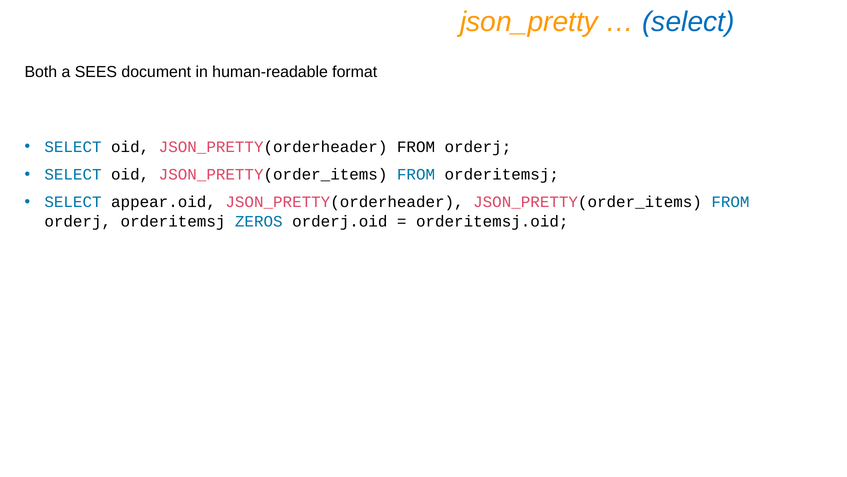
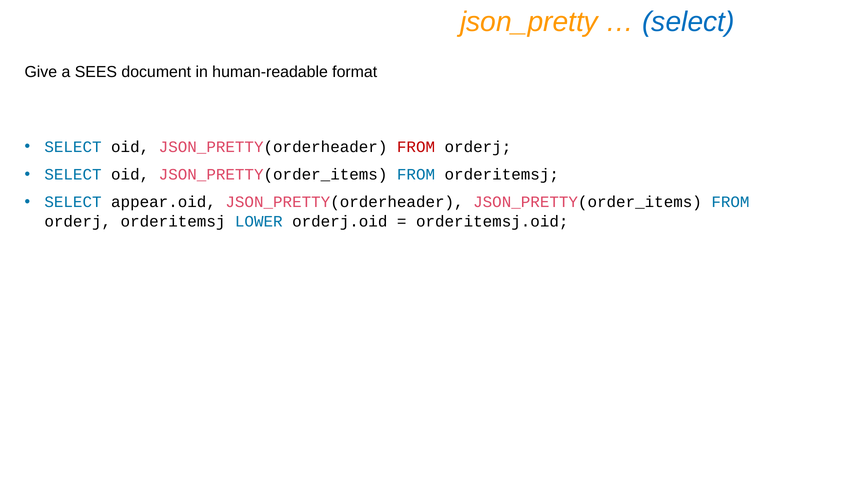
Both: Both -> Give
FROM at (416, 147) colour: black -> red
ZEROS: ZEROS -> LOWER
